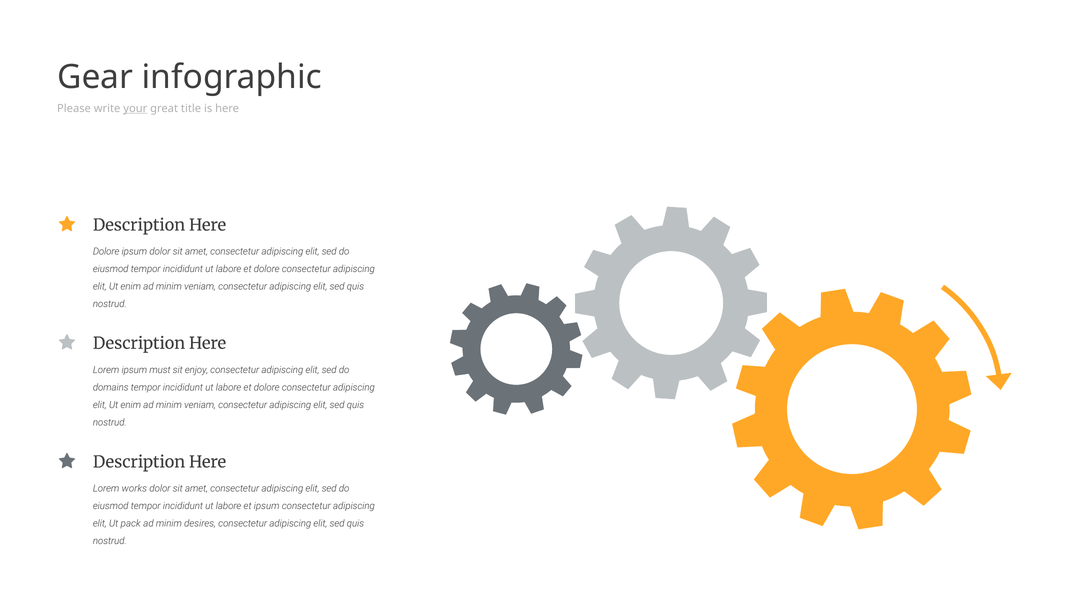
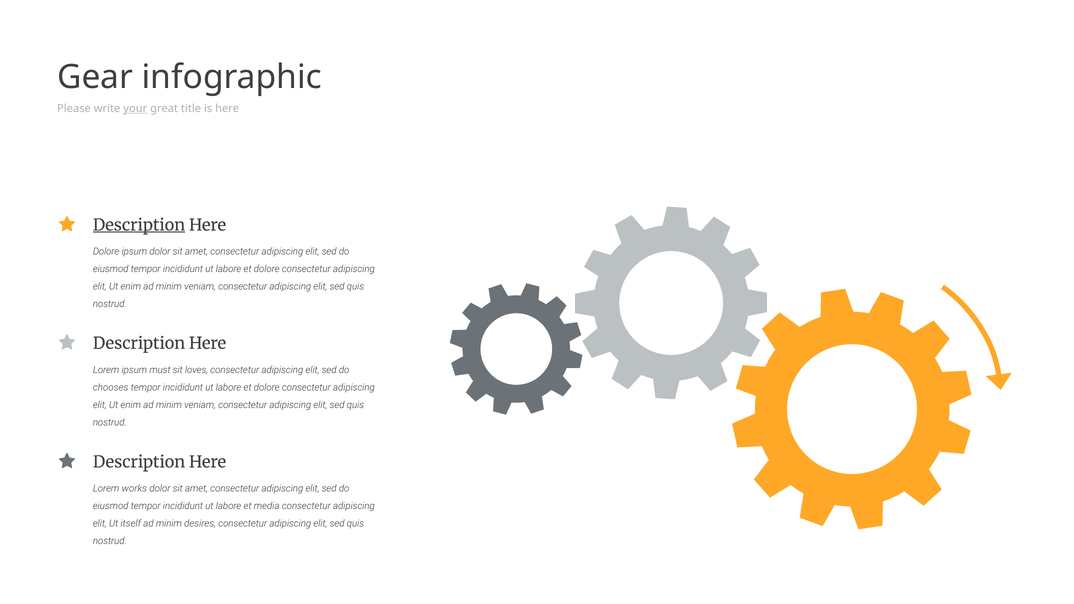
Description at (139, 225) underline: none -> present
enjoy: enjoy -> loves
domains: domains -> chooses
et ipsum: ipsum -> media
pack: pack -> itself
